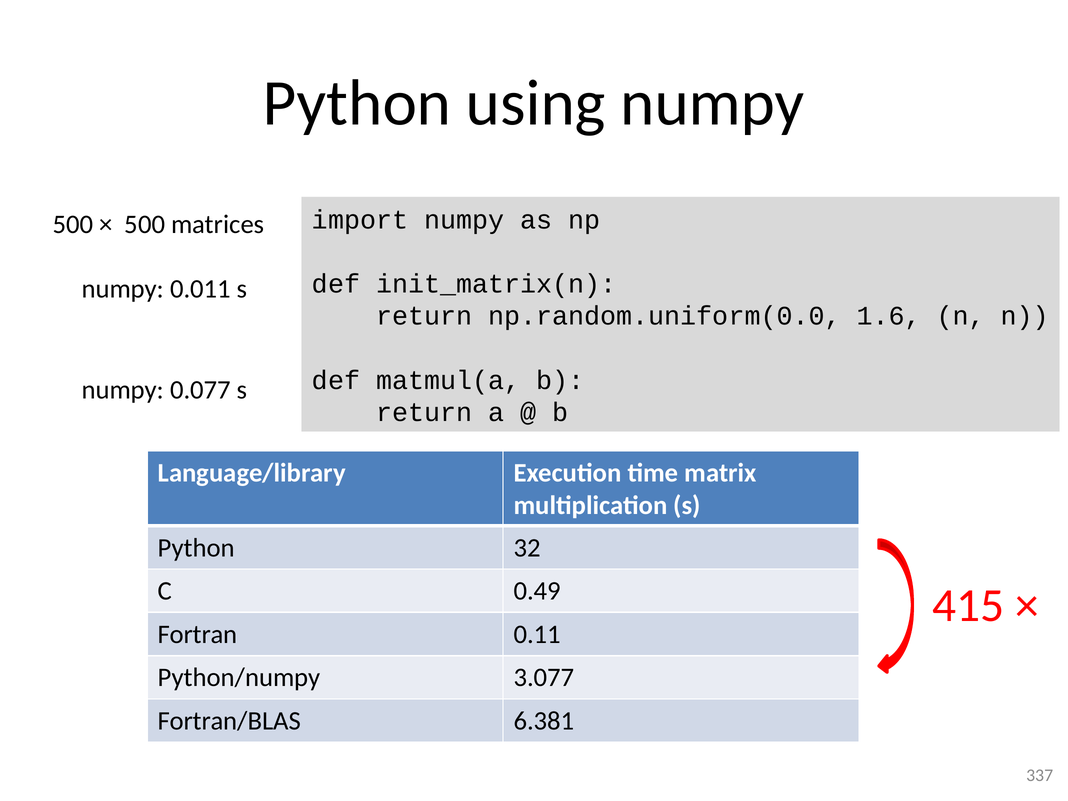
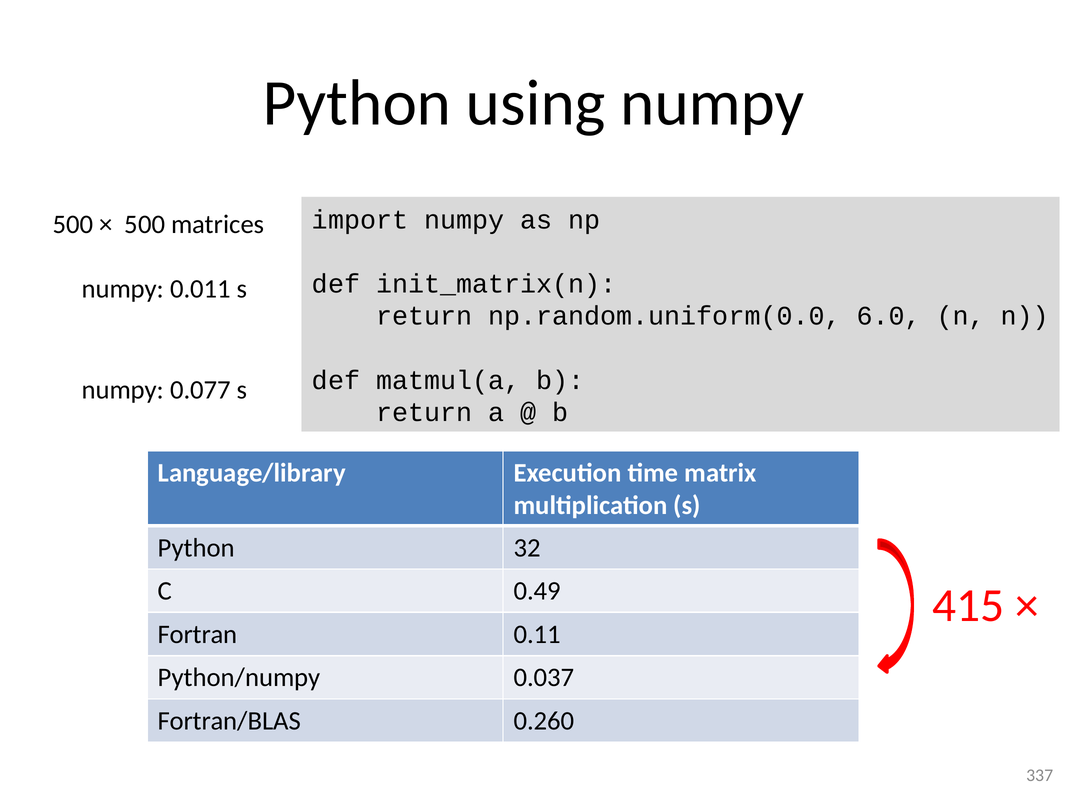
1.6: 1.6 -> 6.0
3.077: 3.077 -> 0.037
6.381: 6.381 -> 0.260
